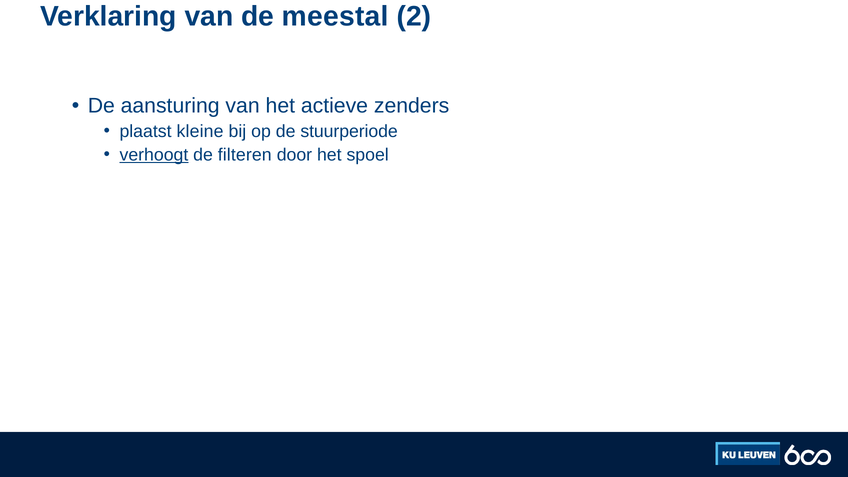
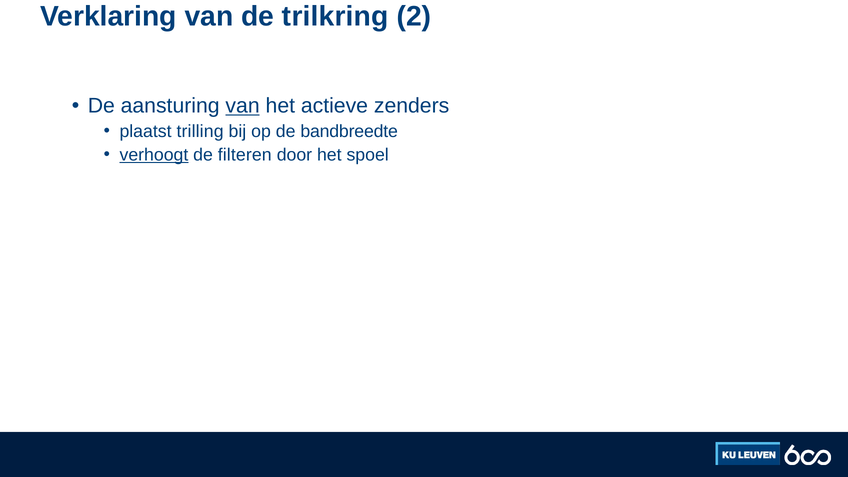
meestal: meestal -> trilkring
van at (243, 106) underline: none -> present
kleine: kleine -> trilling
stuurperiode: stuurperiode -> bandbreedte
